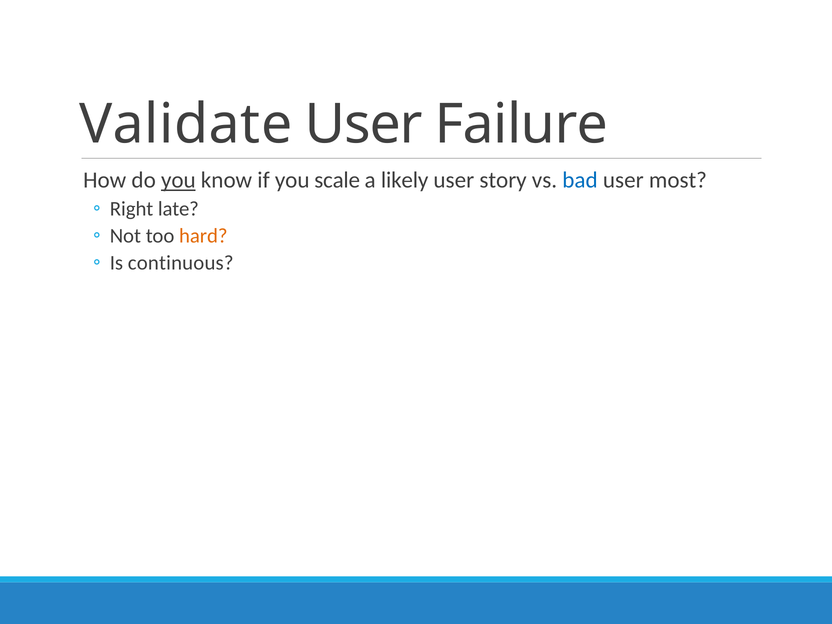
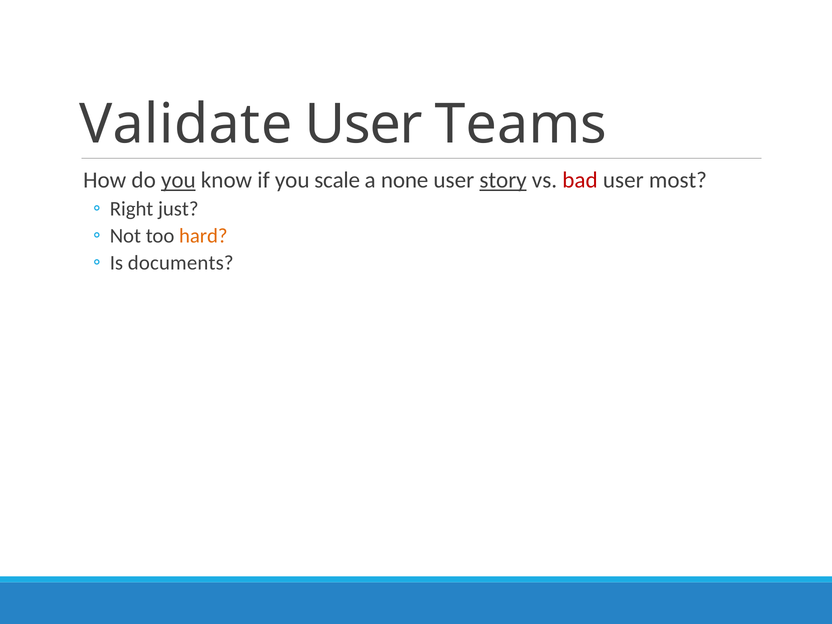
Failure: Failure -> Teams
likely: likely -> none
story underline: none -> present
bad colour: blue -> red
late: late -> just
continuous: continuous -> documents
